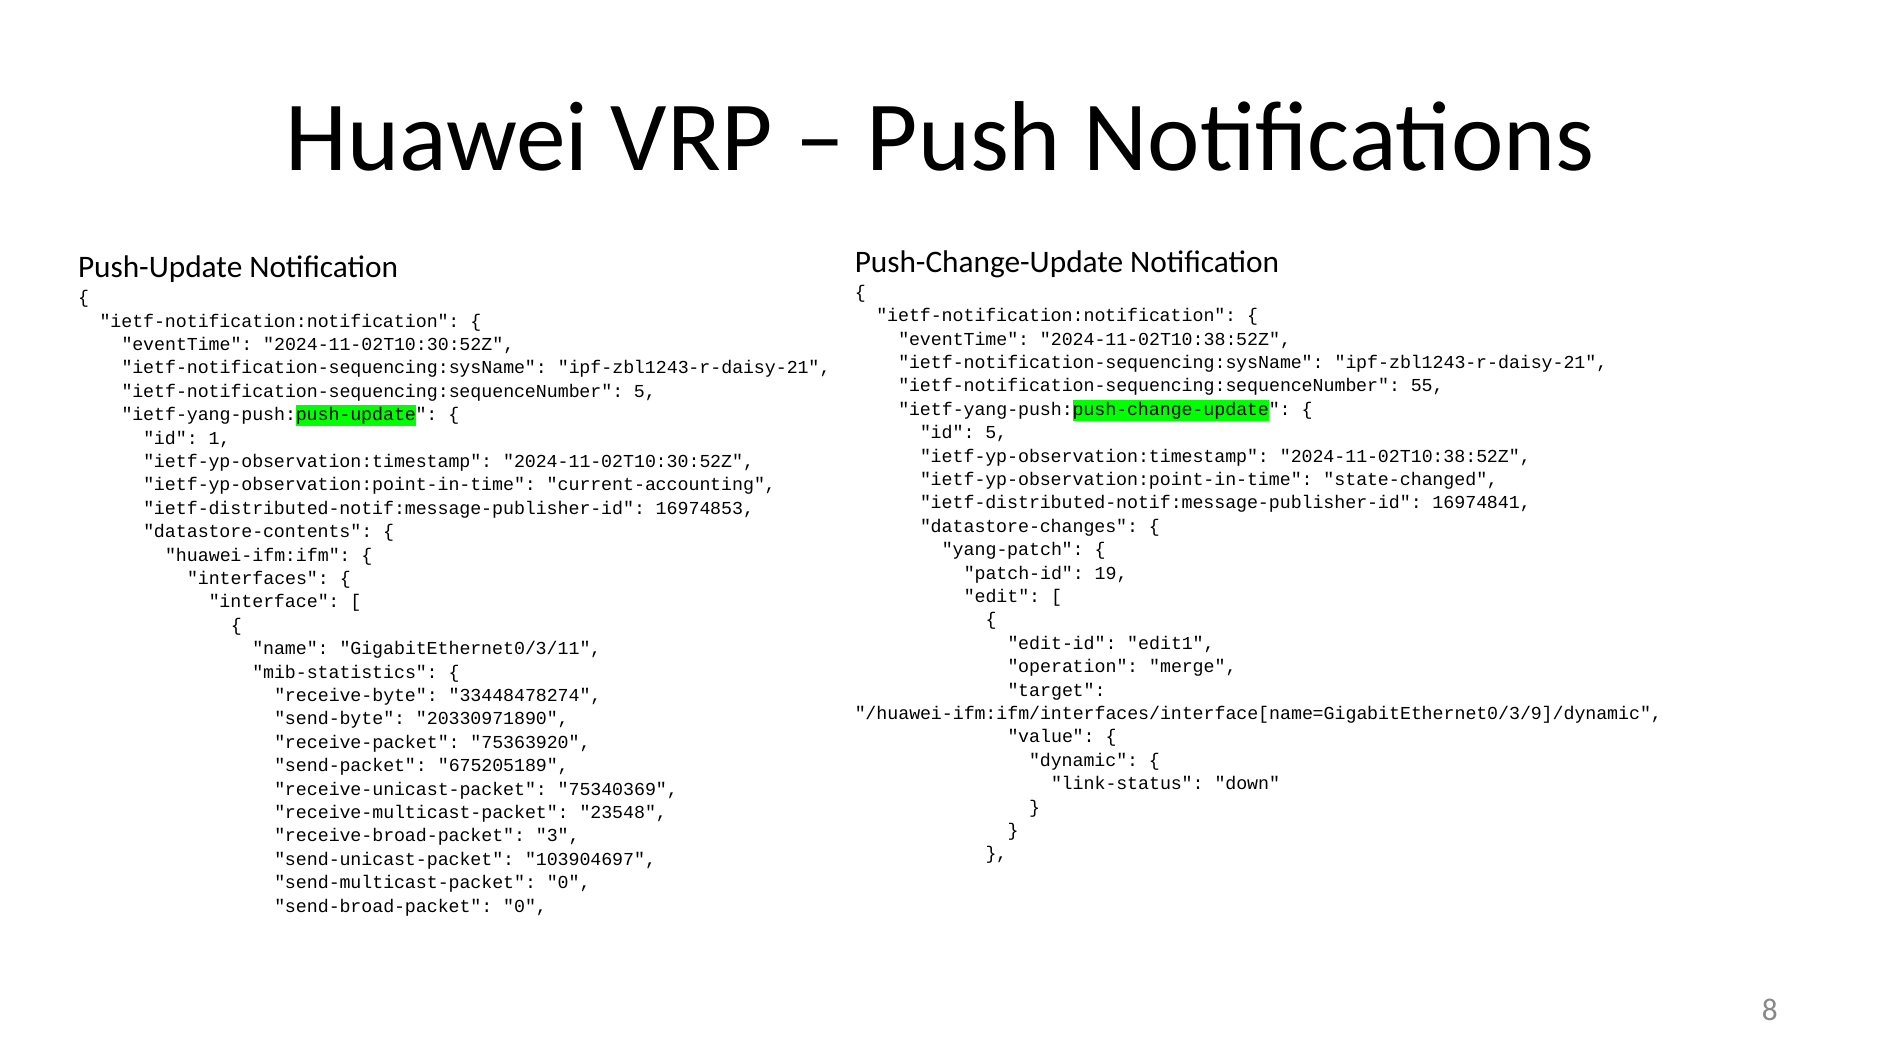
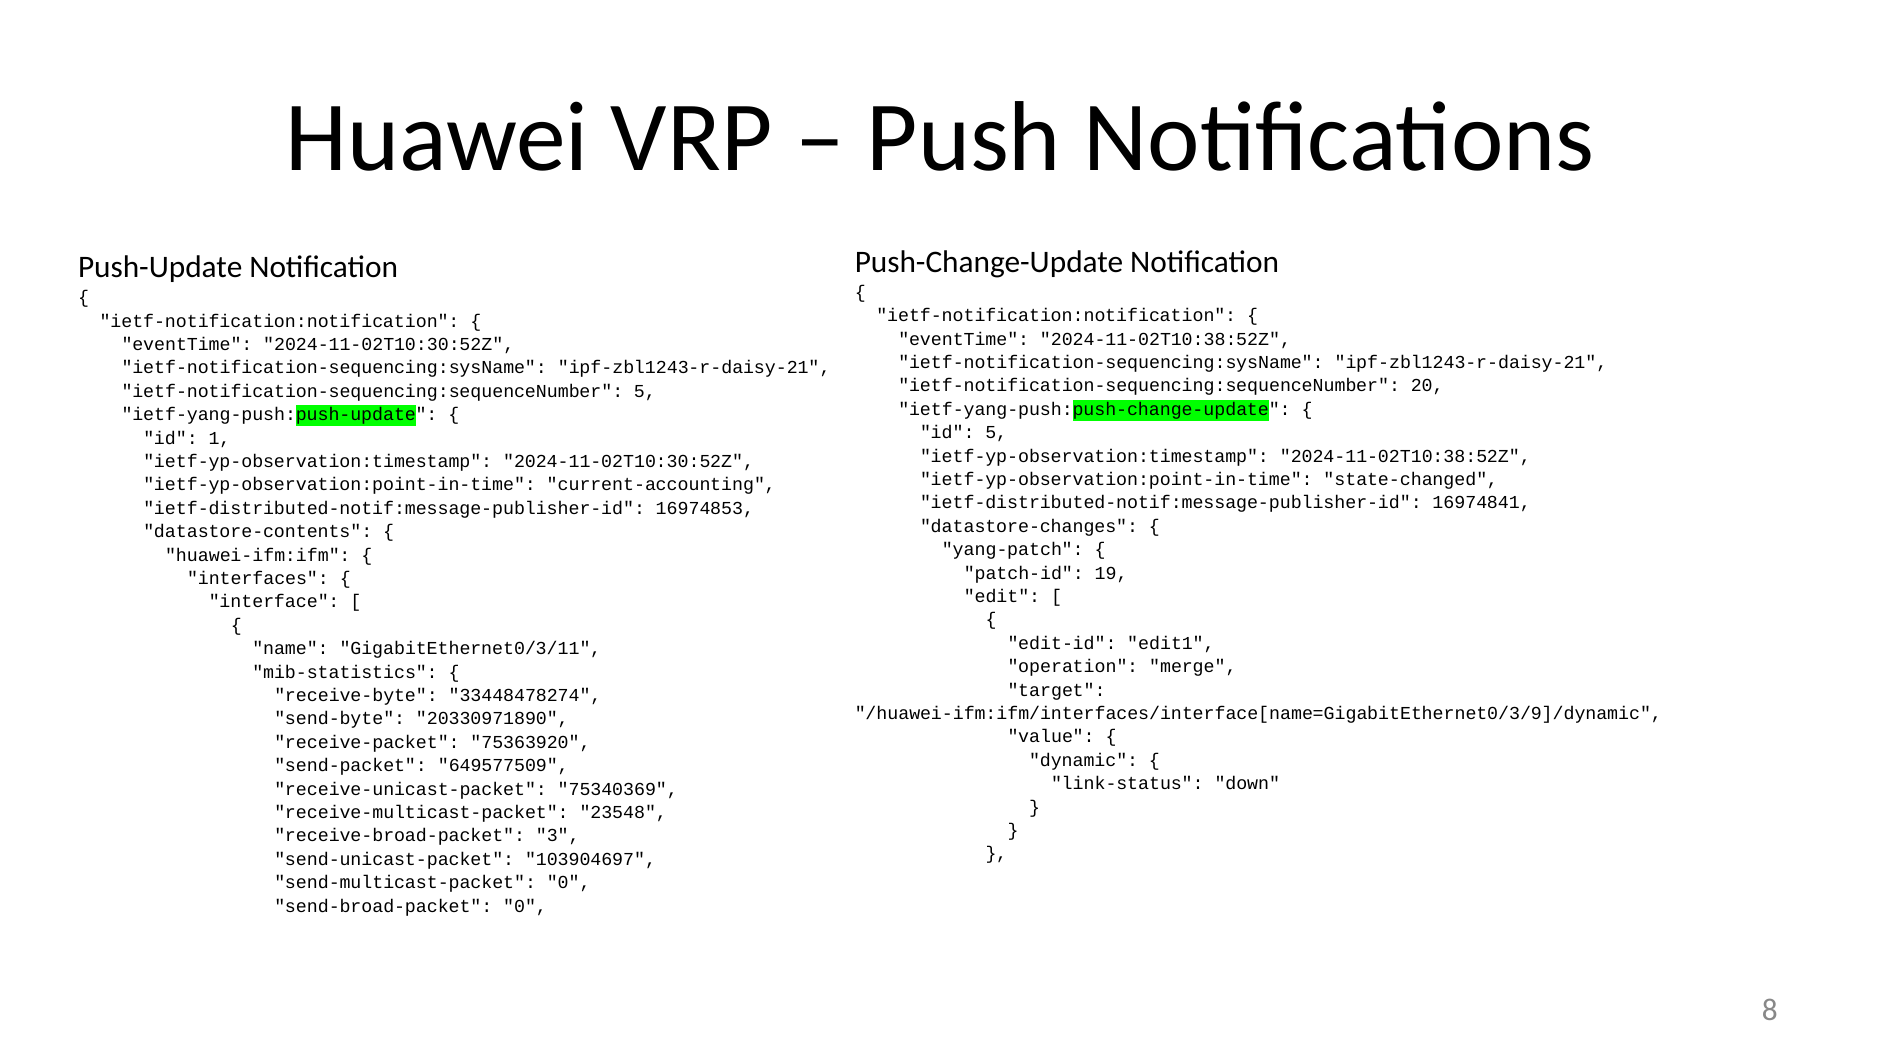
55: 55 -> 20
675205189: 675205189 -> 649577509
